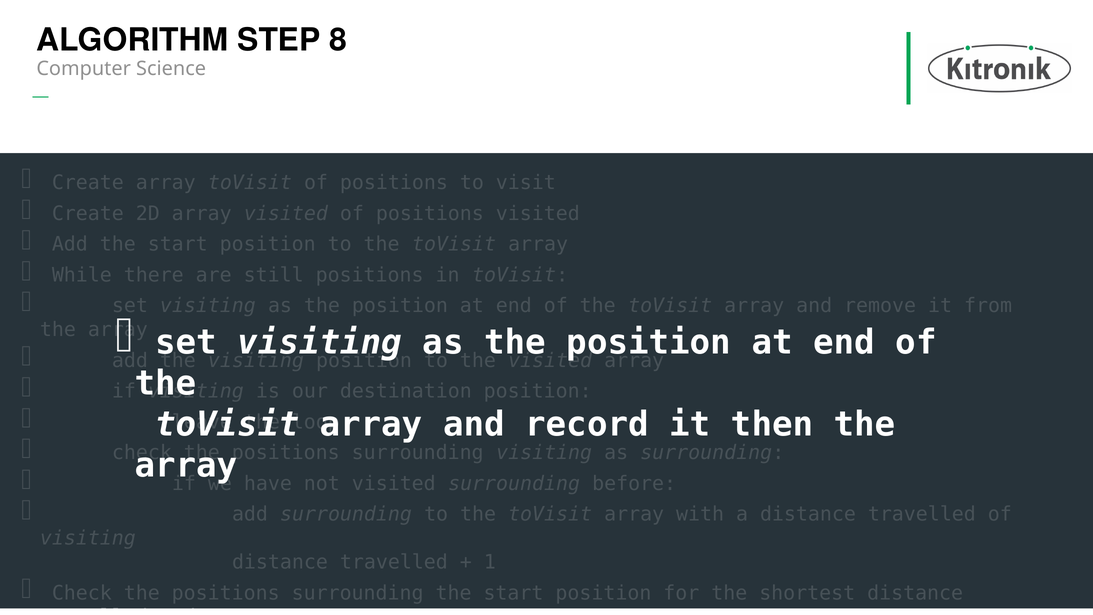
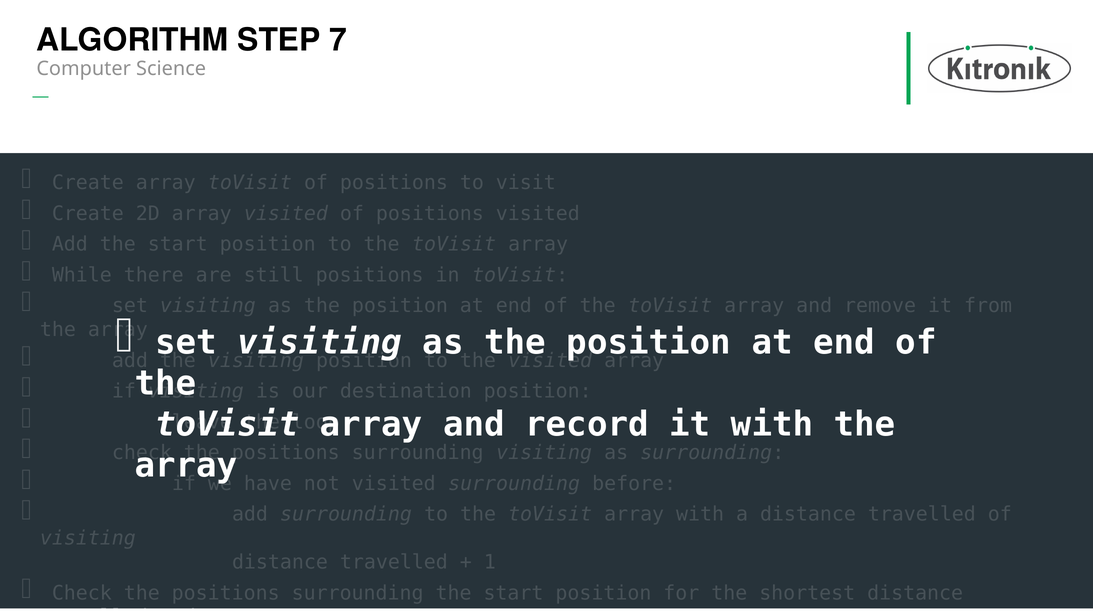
8: 8 -> 7
it then: then -> with
